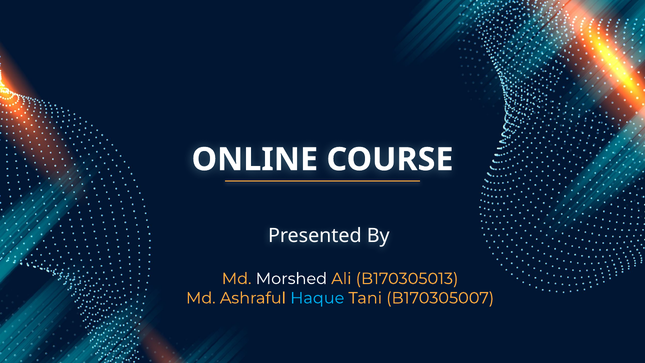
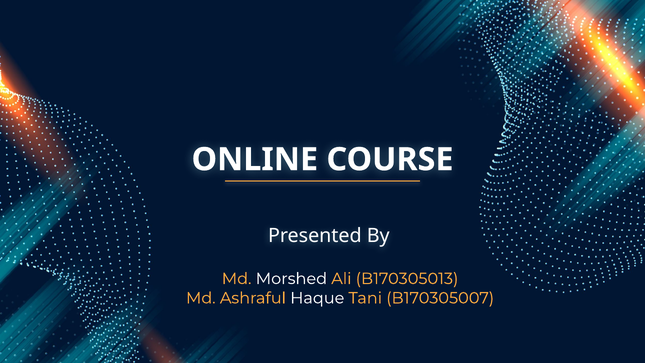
Haque colour: light blue -> white
